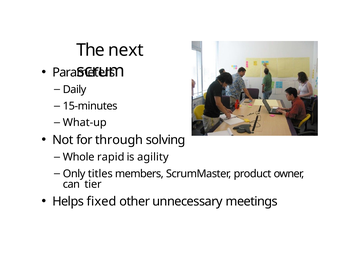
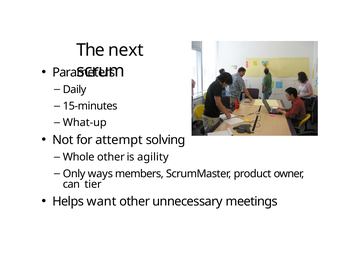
through: through -> attempt
Whole rapid: rapid -> other
titles: titles -> ways
fixed: fixed -> want
